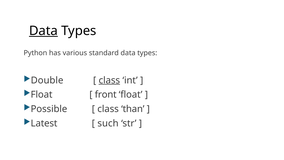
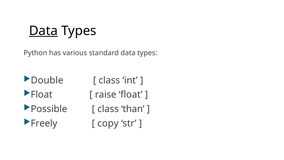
class at (109, 80) underline: present -> none
front: front -> raise
Latest: Latest -> Freely
such: such -> copy
